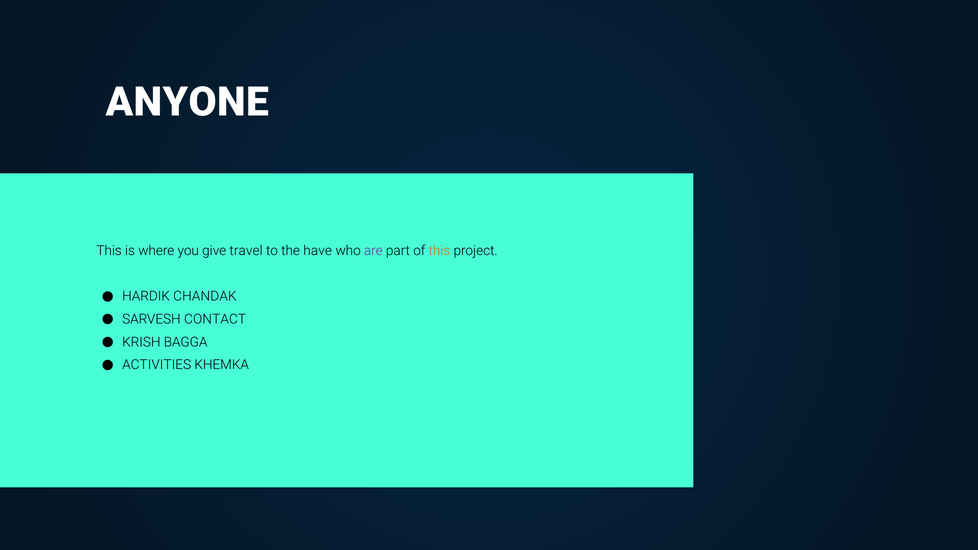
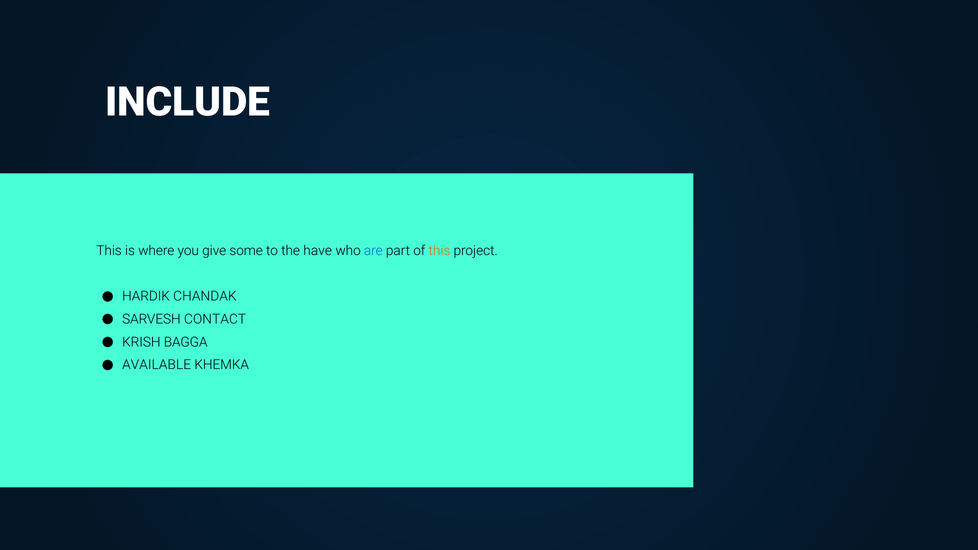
ANYONE: ANYONE -> INCLUDE
travel: travel -> some
are colour: purple -> blue
ACTIVITIES: ACTIVITIES -> AVAILABLE
